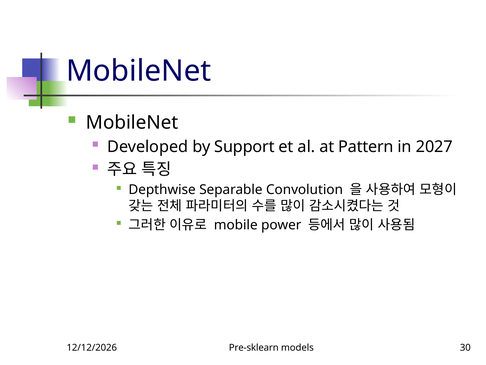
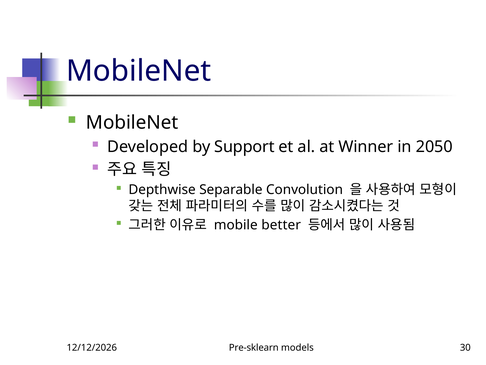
Pattern: Pattern -> Winner
2027: 2027 -> 2050
power: power -> better
